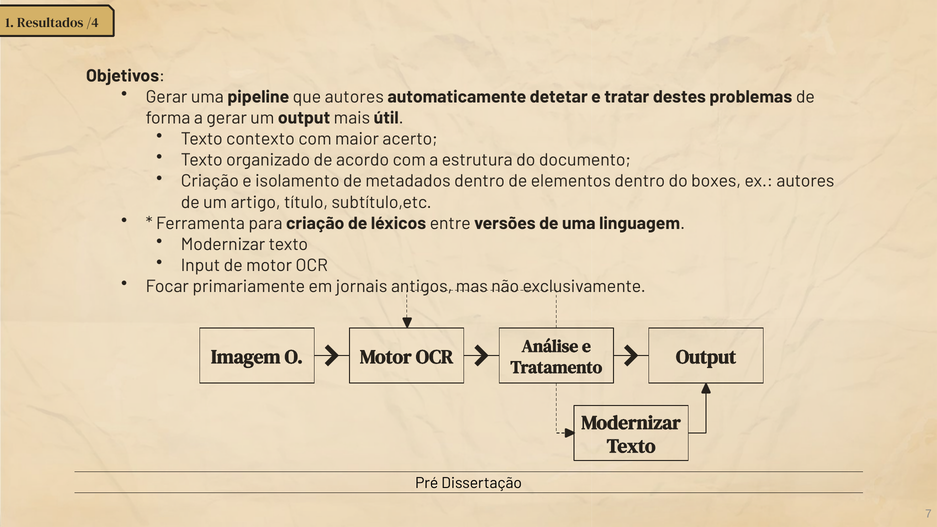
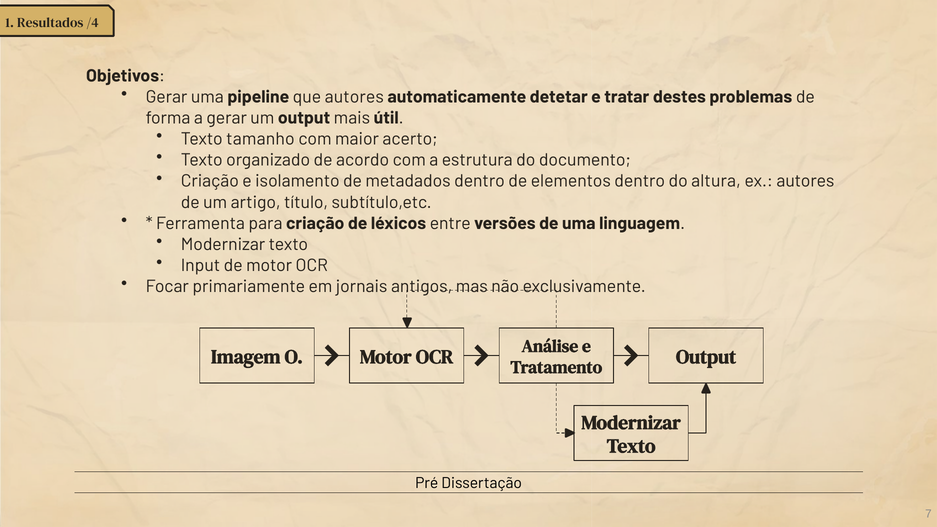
contexto: contexto -> tamanho
boxes: boxes -> altura
